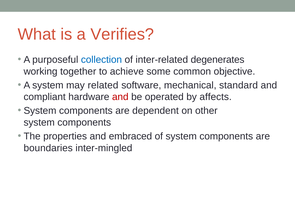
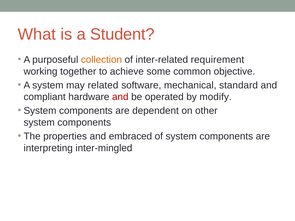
Verifies: Verifies -> Student
collection colour: blue -> orange
degenerates: degenerates -> requirement
affects: affects -> modify
boundaries: boundaries -> interpreting
